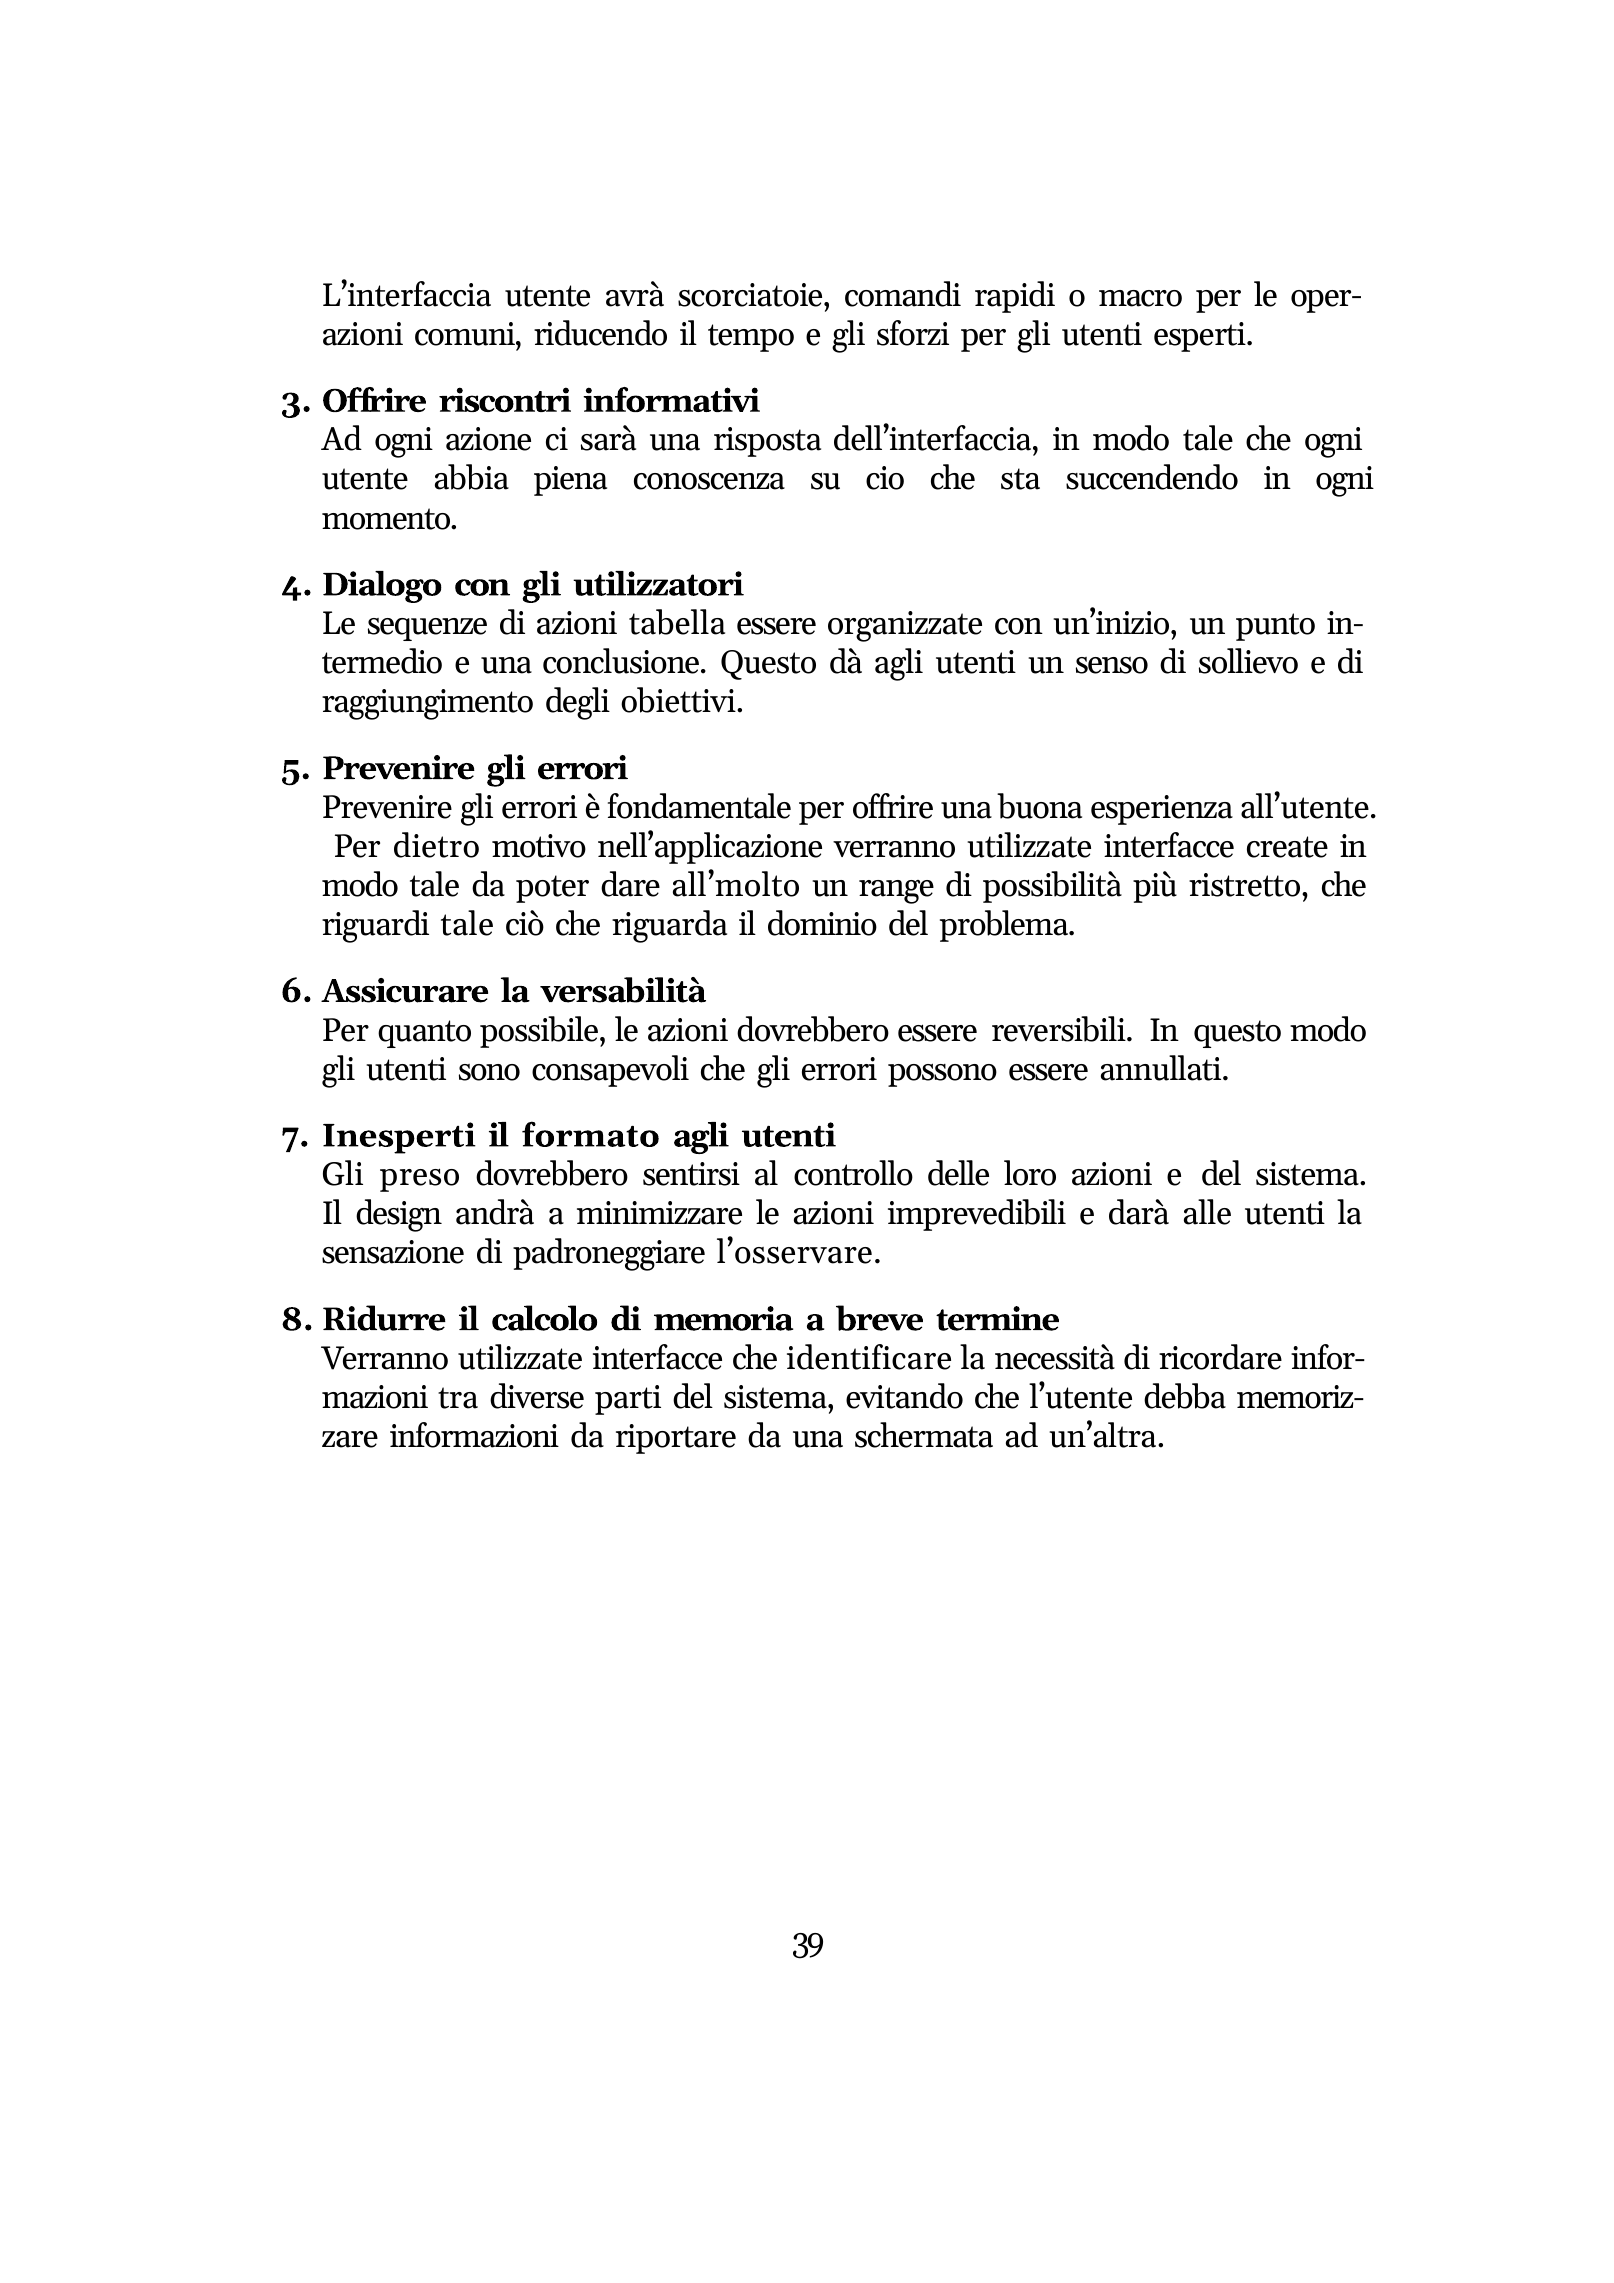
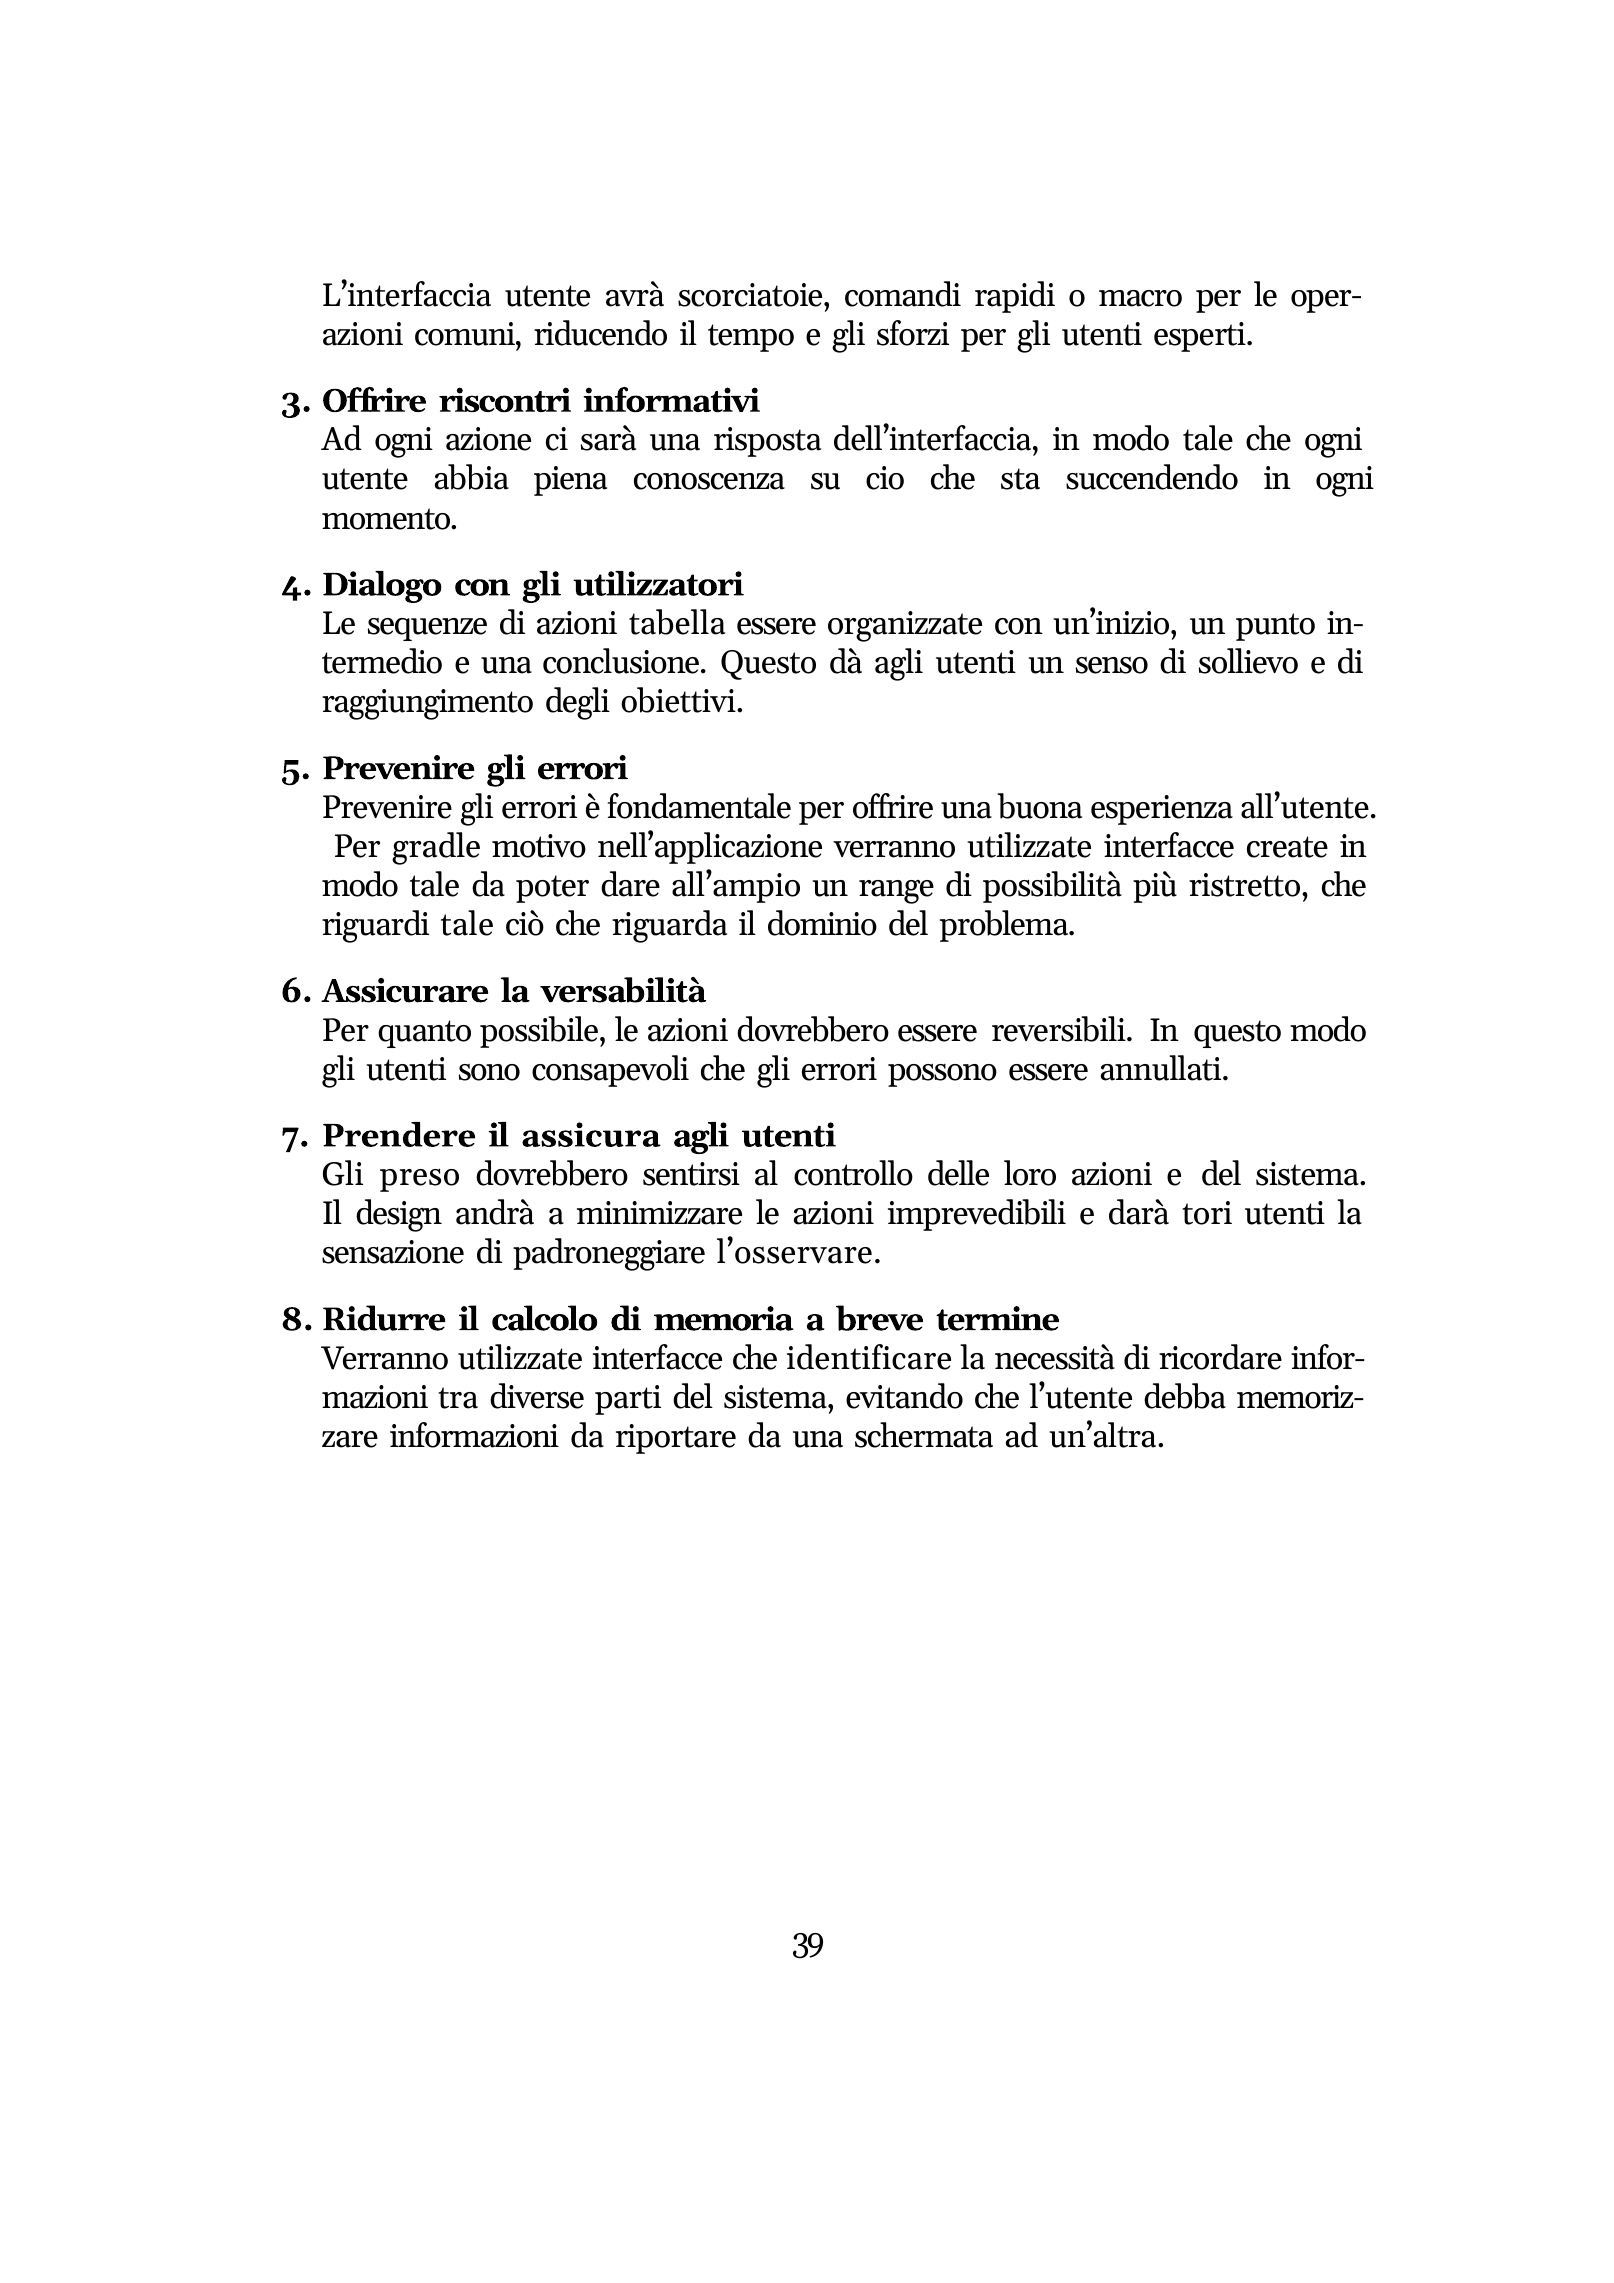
dietro: dietro -> gradle
all’molto: all’molto -> all’ampio
Inesperti: Inesperti -> Prendere
formato: formato -> assicura
alle: alle -> tori
